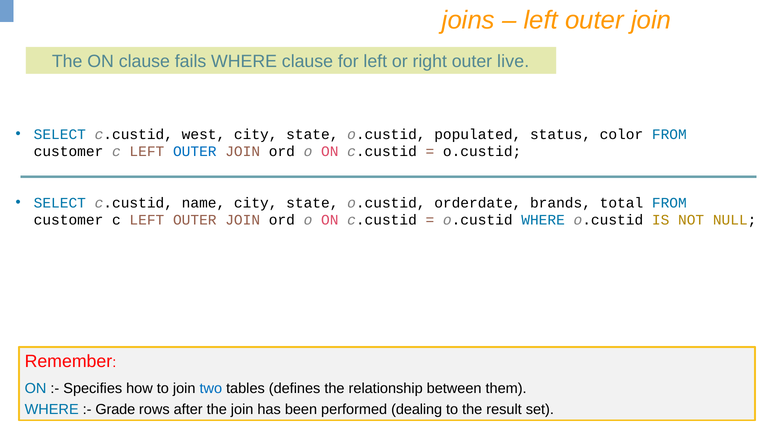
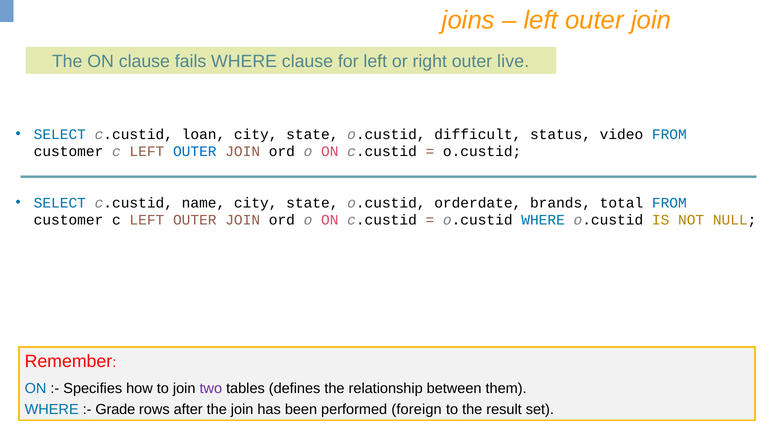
west: west -> loan
populated: populated -> difficult
color: color -> video
two colour: blue -> purple
dealing: dealing -> foreign
